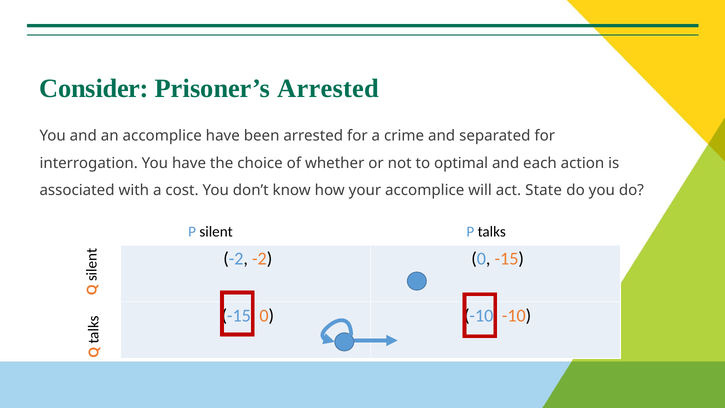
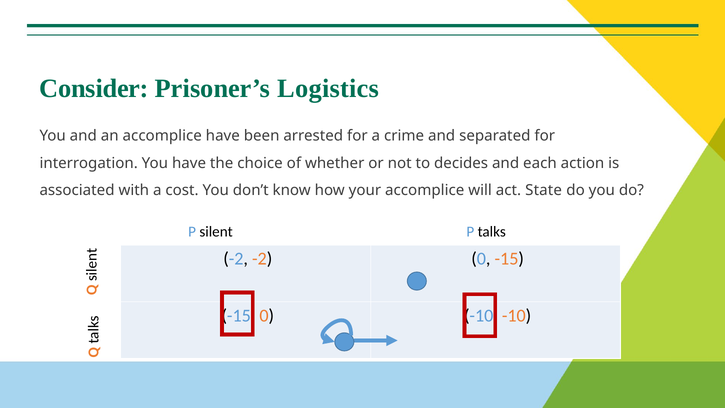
Prisoner’s Arrested: Arrested -> Logistics
optimal: optimal -> decides
